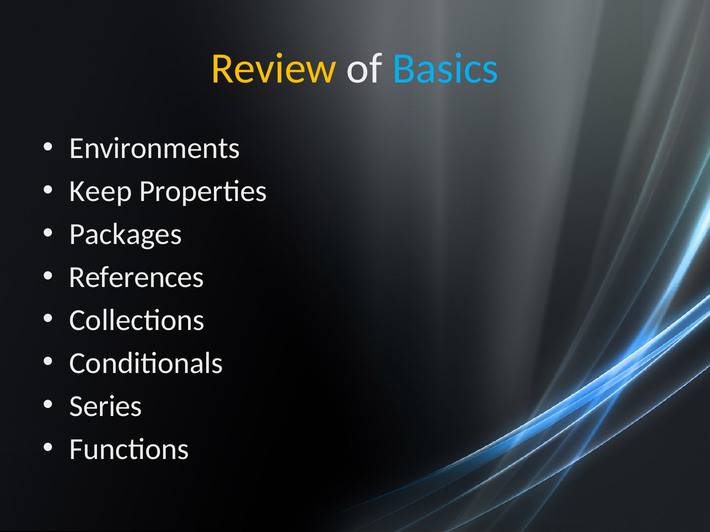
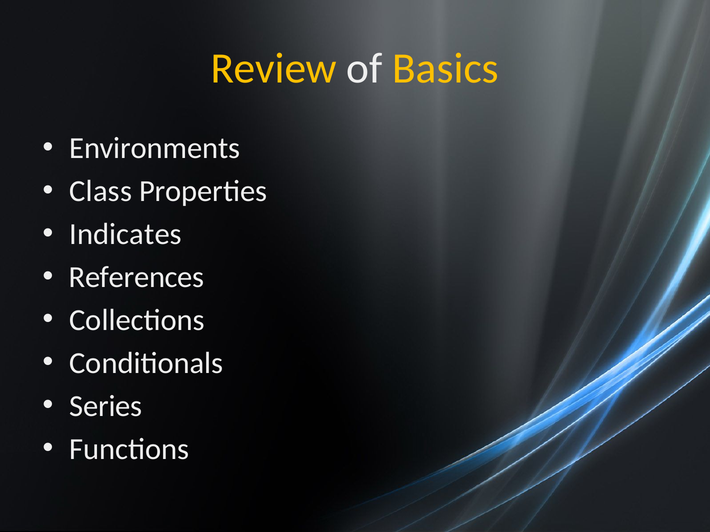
Basics colour: light blue -> yellow
Keep: Keep -> Class
Packages: Packages -> Indicates
